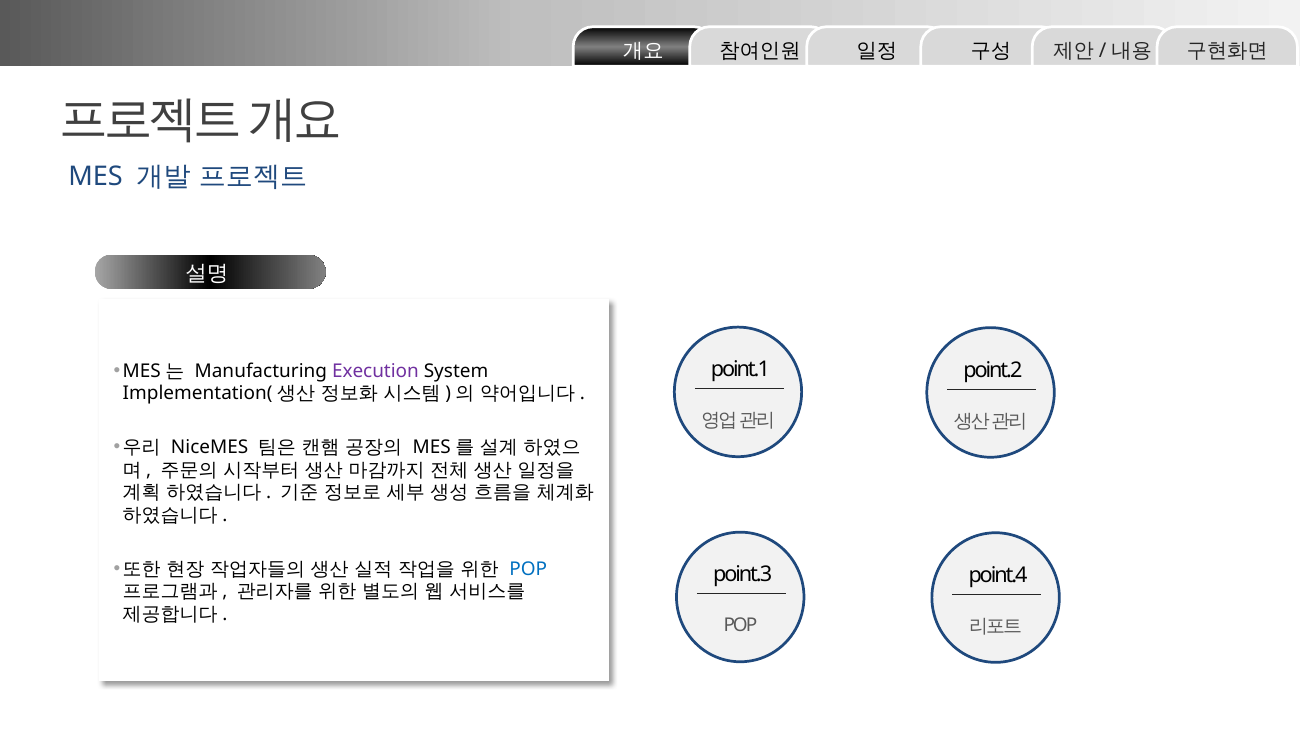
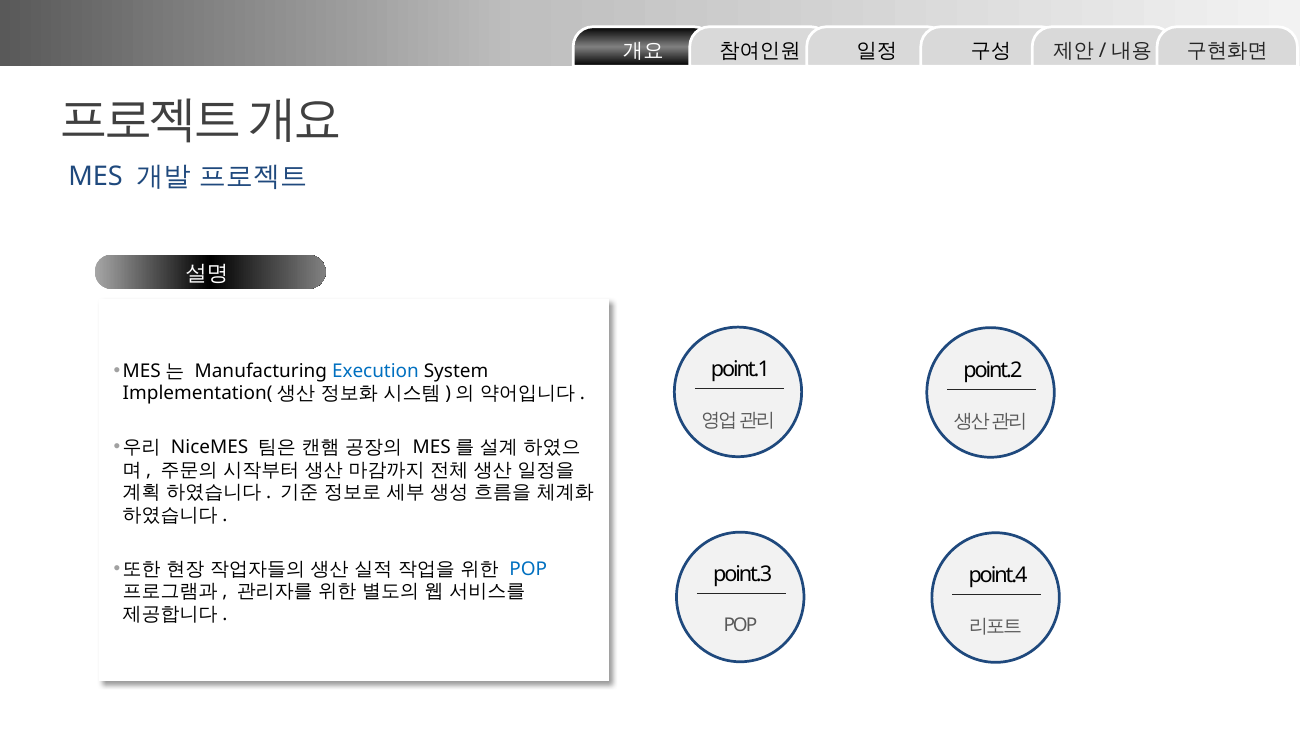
Execution colour: purple -> blue
